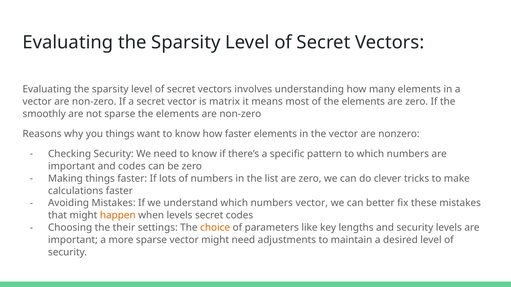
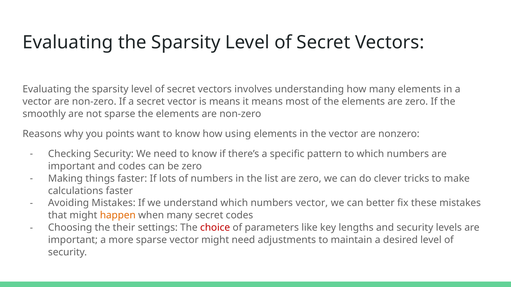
is matrix: matrix -> means
you things: things -> points
how faster: faster -> using
when levels: levels -> many
choice colour: orange -> red
